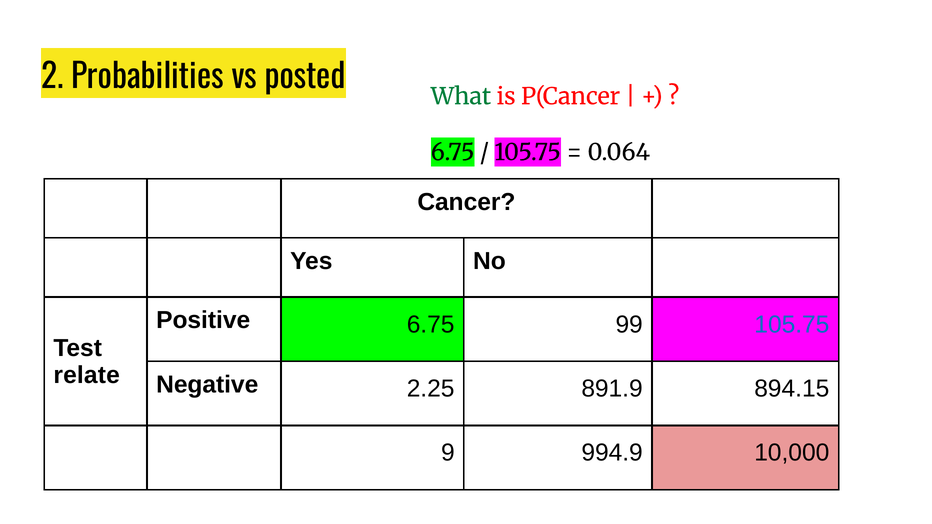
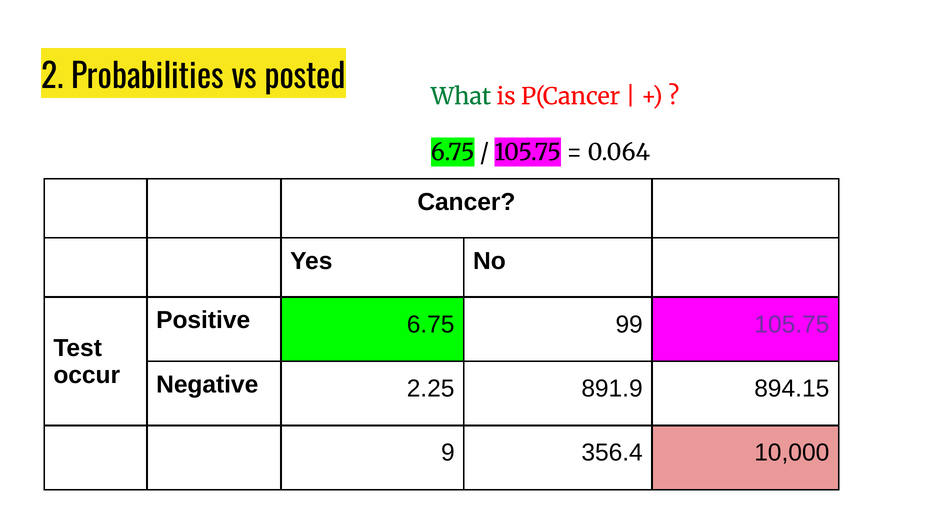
105.75 at (792, 325) colour: blue -> purple
relate: relate -> occur
994.9: 994.9 -> 356.4
